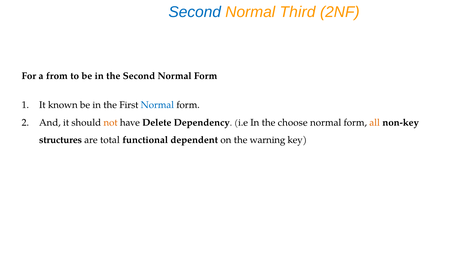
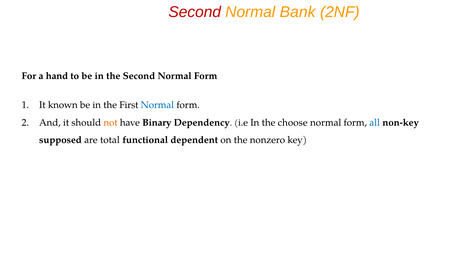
Second at (195, 12) colour: blue -> red
Third: Third -> Bank
from: from -> hand
Delete: Delete -> Binary
all colour: orange -> blue
structures: structures -> supposed
warning: warning -> nonzero
